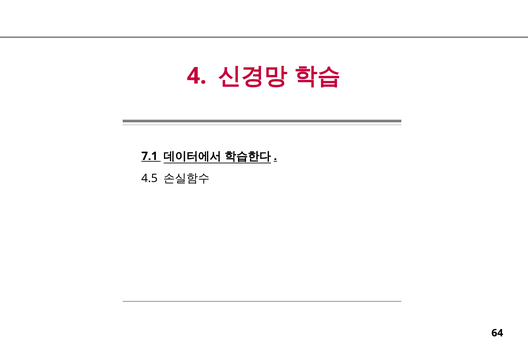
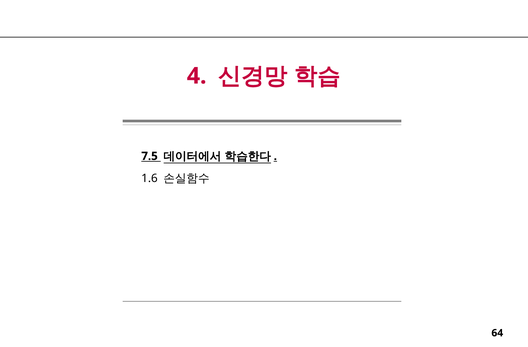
7.1: 7.1 -> 7.5
4.5: 4.5 -> 1.6
